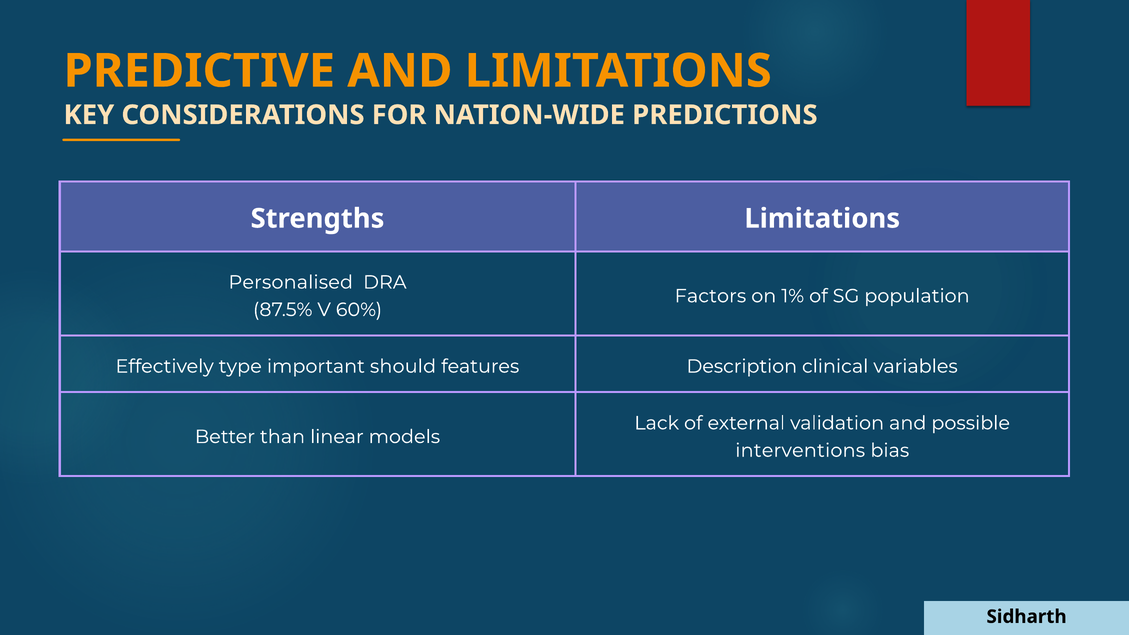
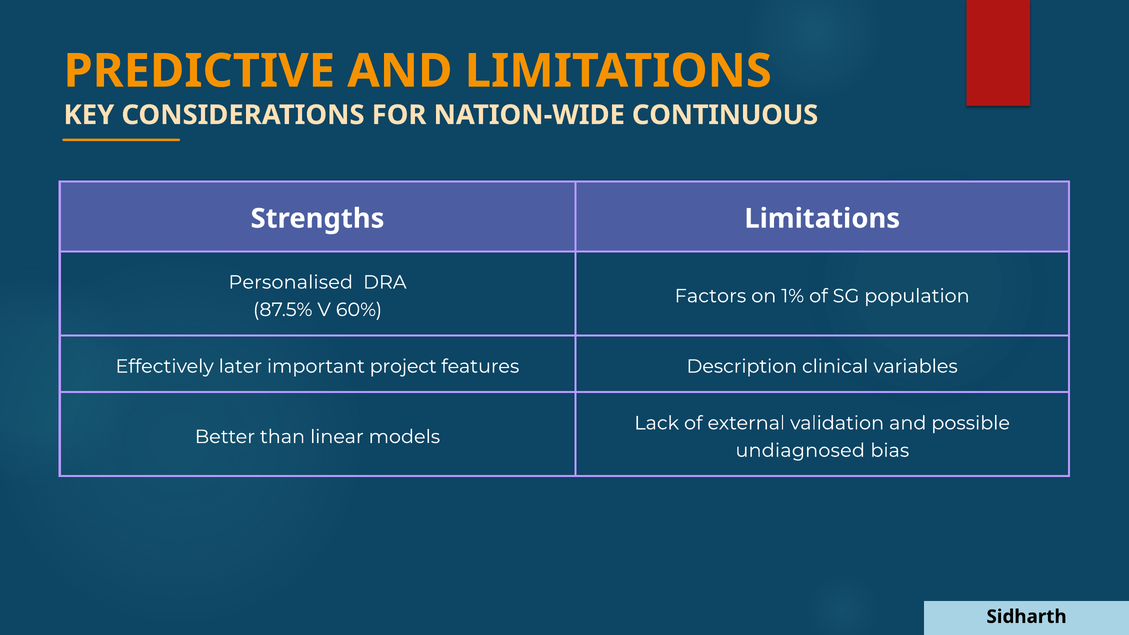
PREDICTIONS: PREDICTIONS -> CONTINUOUS
type: type -> later
should: should -> project
interventions: interventions -> undiagnosed
